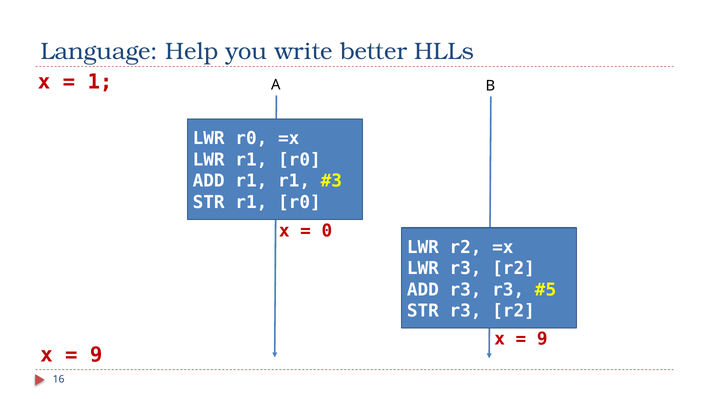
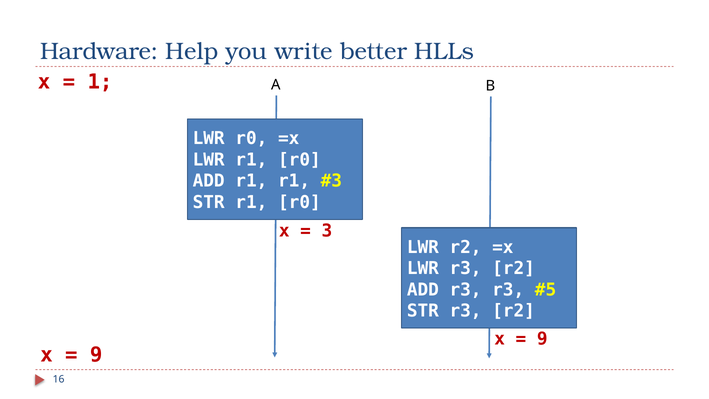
Language: Language -> Hardware
0: 0 -> 3
